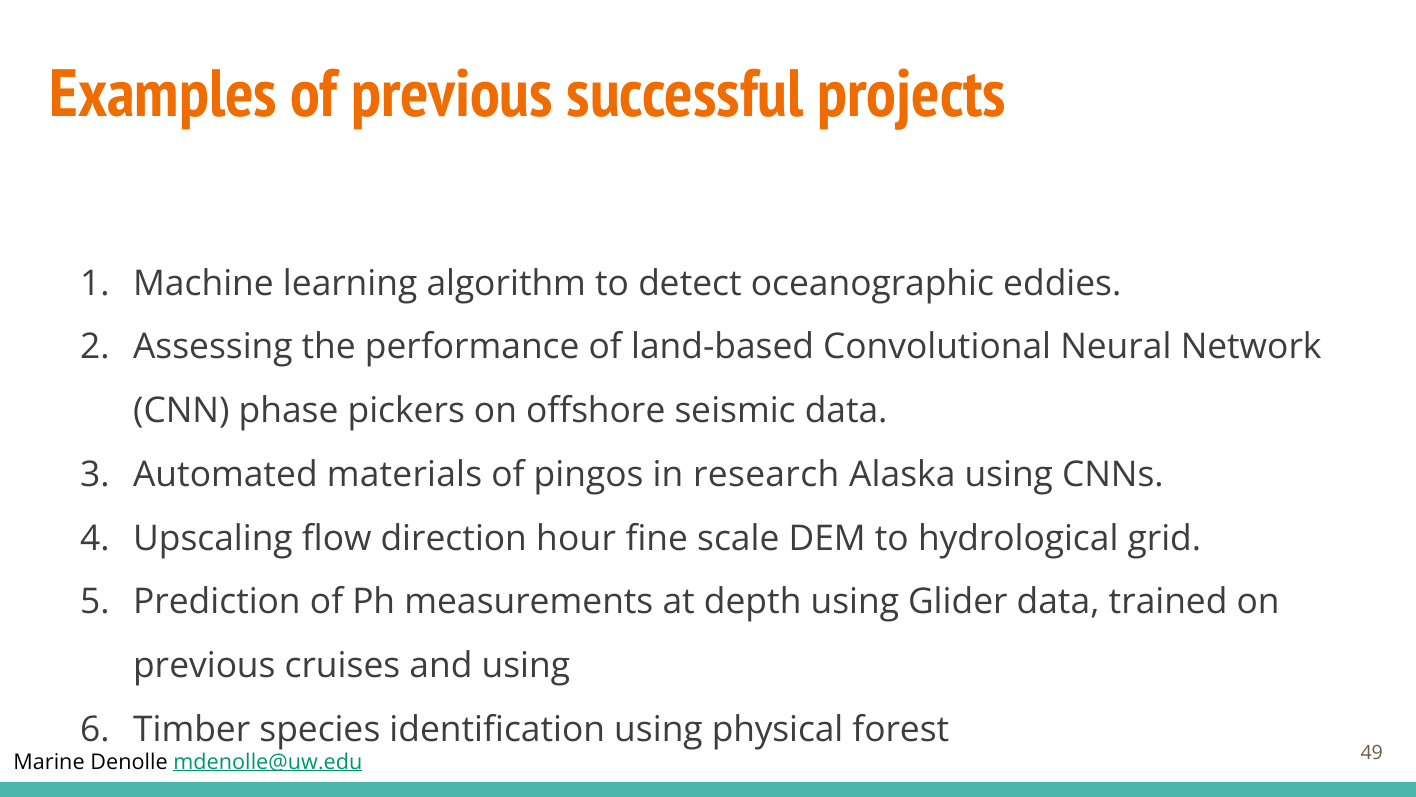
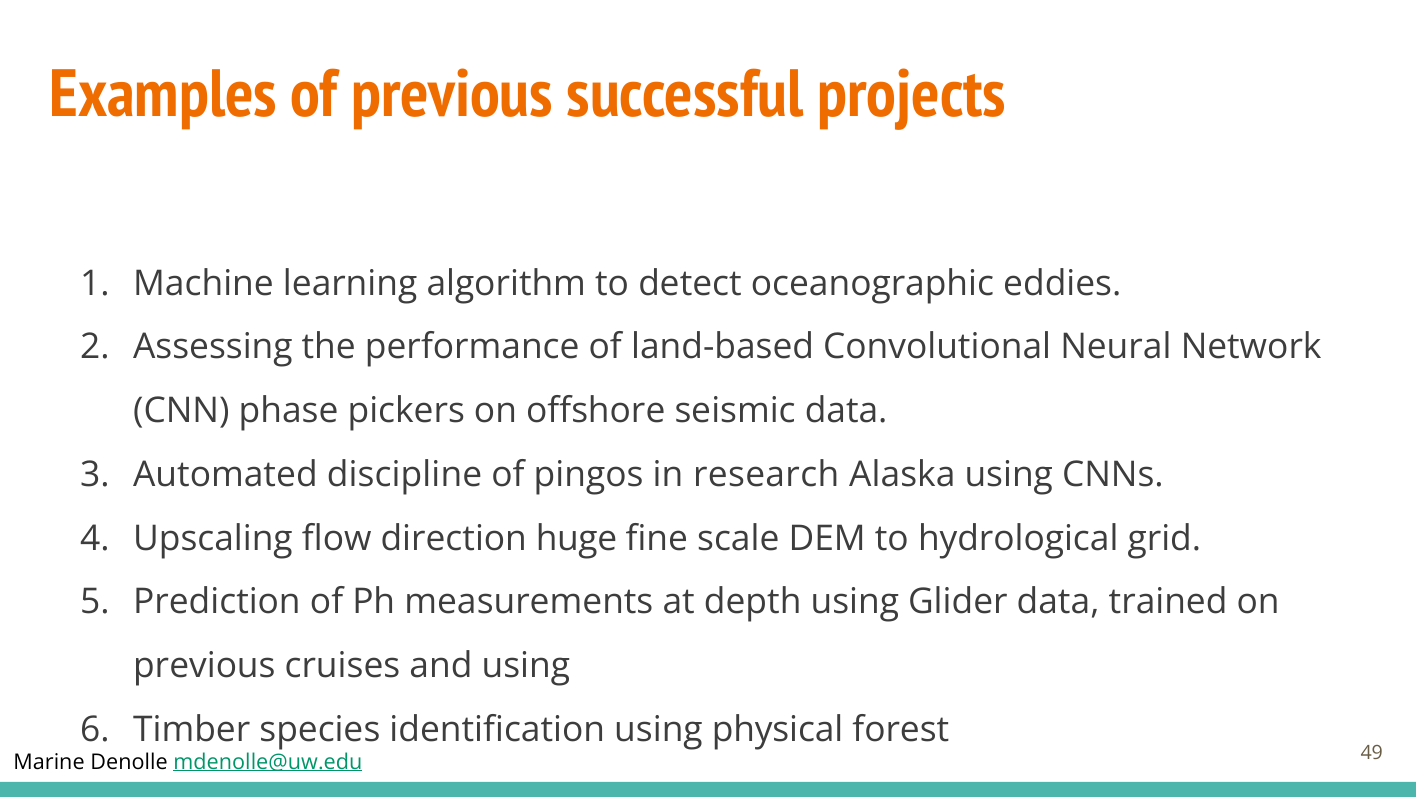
materials: materials -> discipline
hour: hour -> huge
